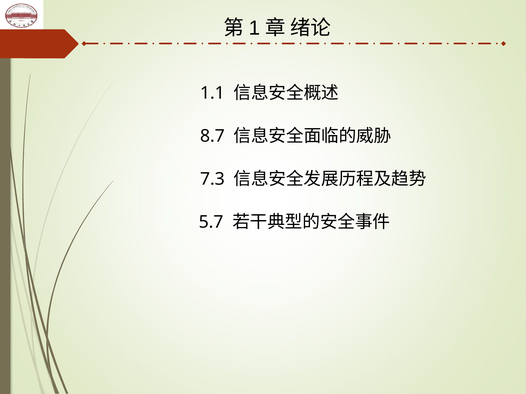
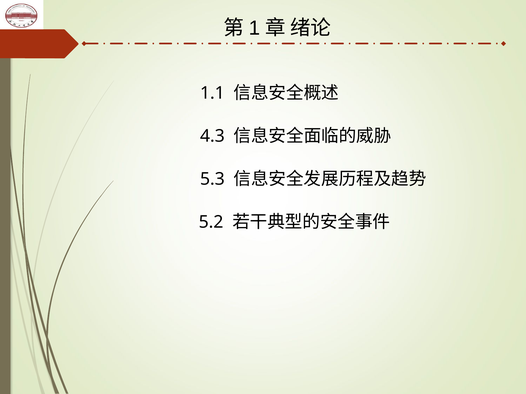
8.7: 8.7 -> 4.3
7.3: 7.3 -> 5.3
5.7: 5.7 -> 5.2
